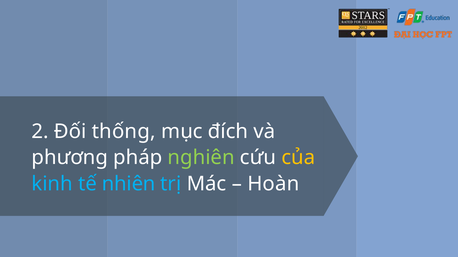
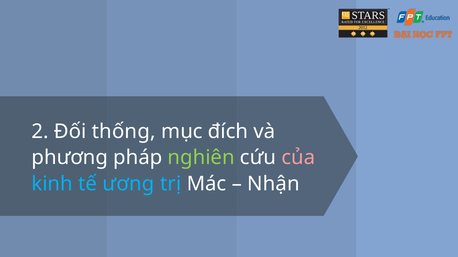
của colour: yellow -> pink
nhiên: nhiên -> ương
Hoàn: Hoàn -> Nhận
